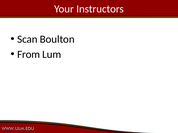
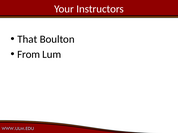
Scan: Scan -> That
